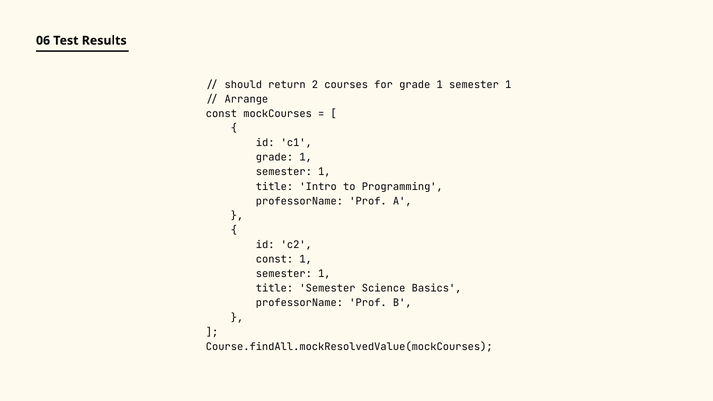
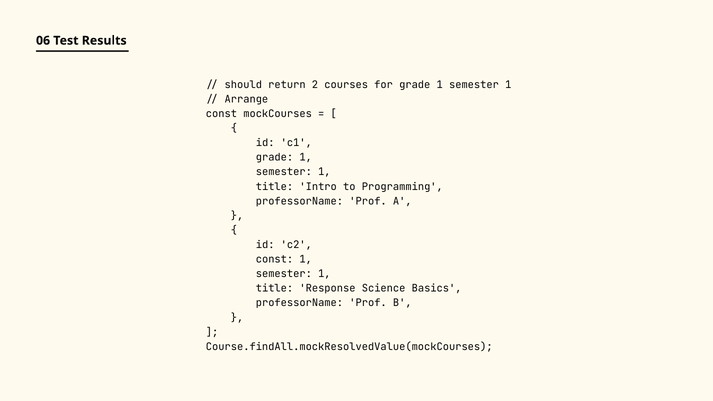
title Semester: Semester -> Response
